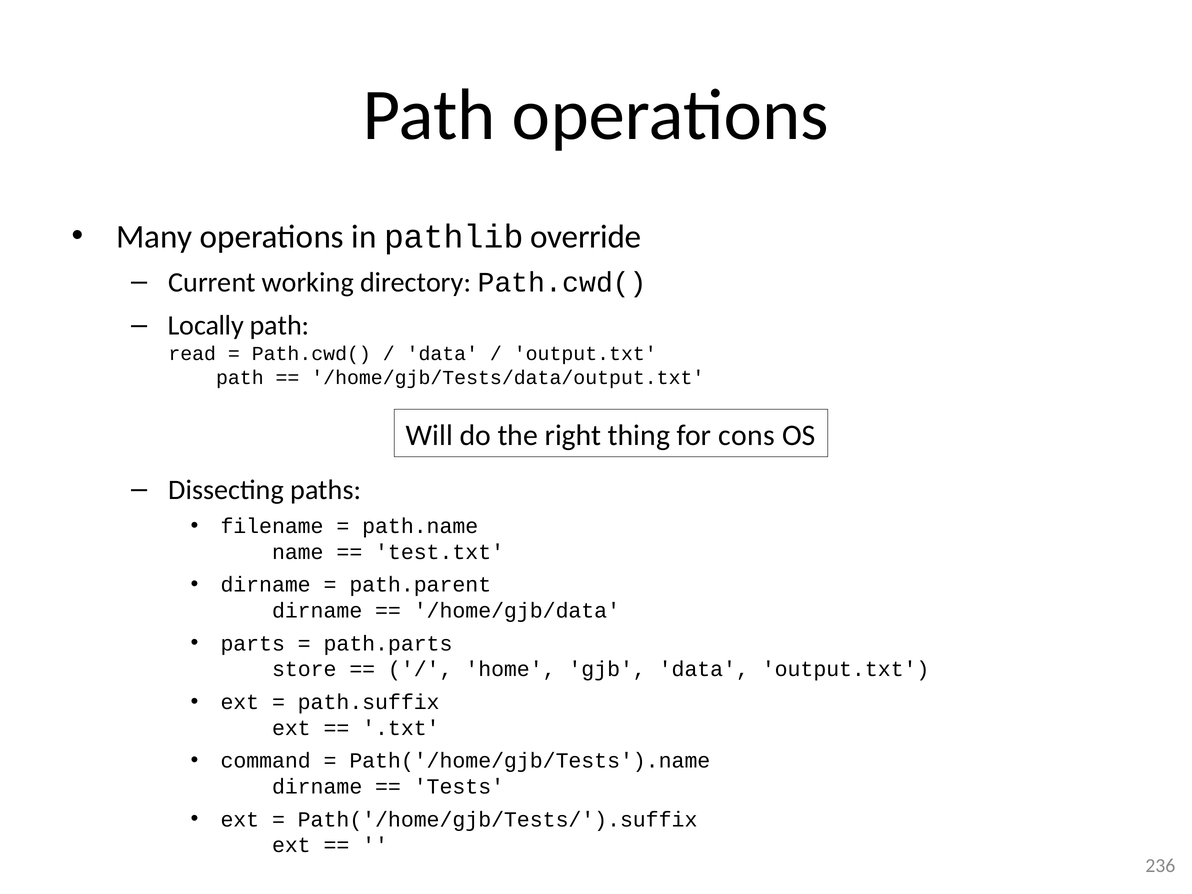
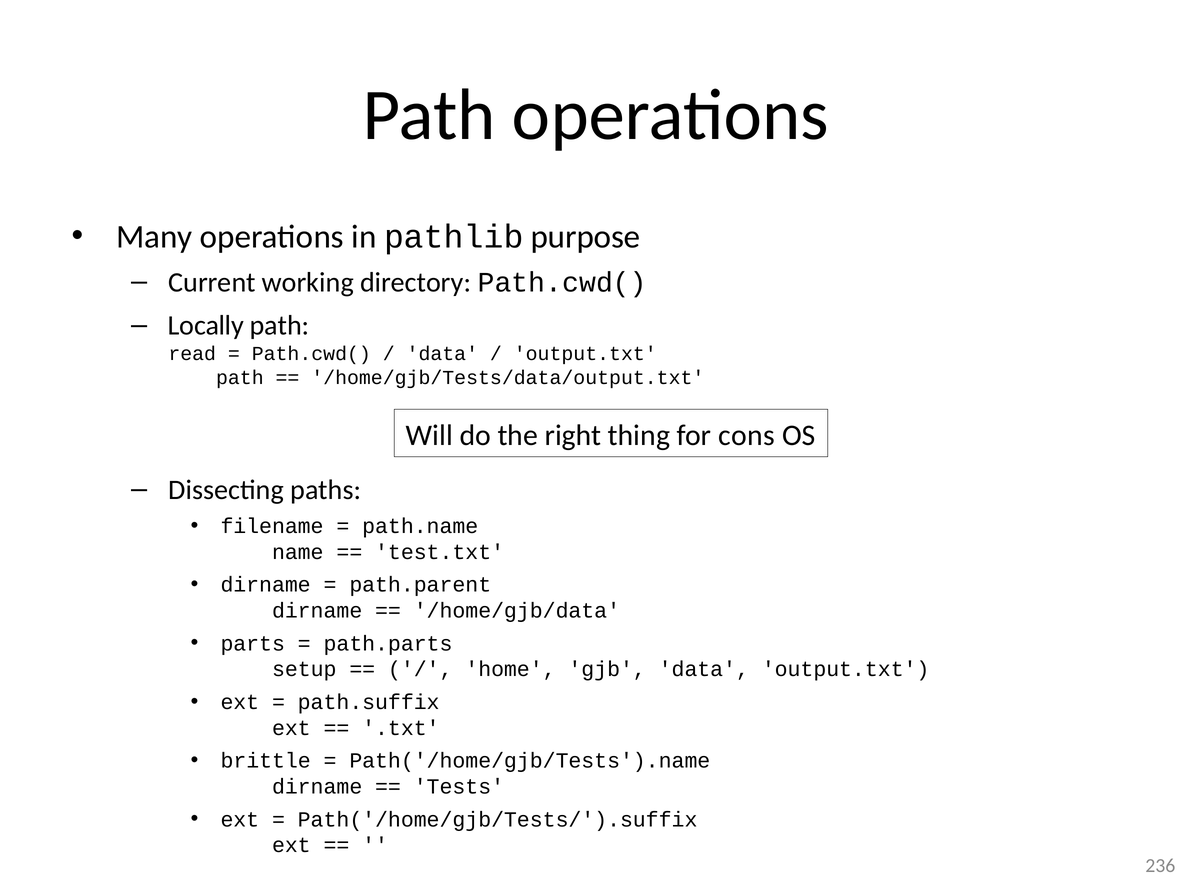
override: override -> purpose
store: store -> setup
command: command -> brittle
